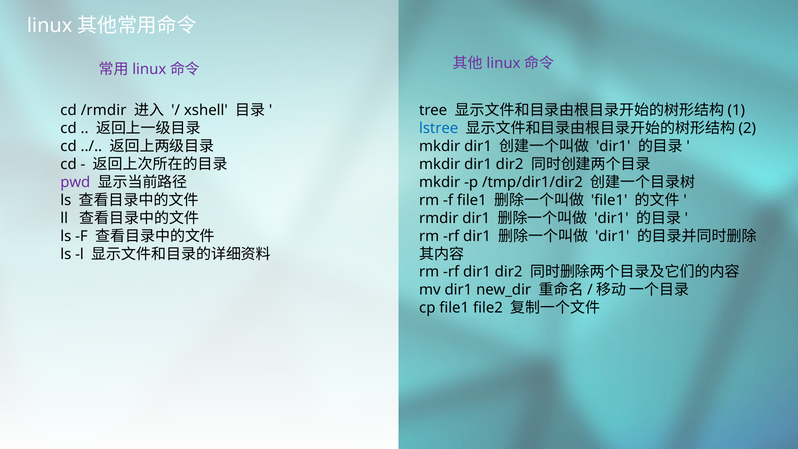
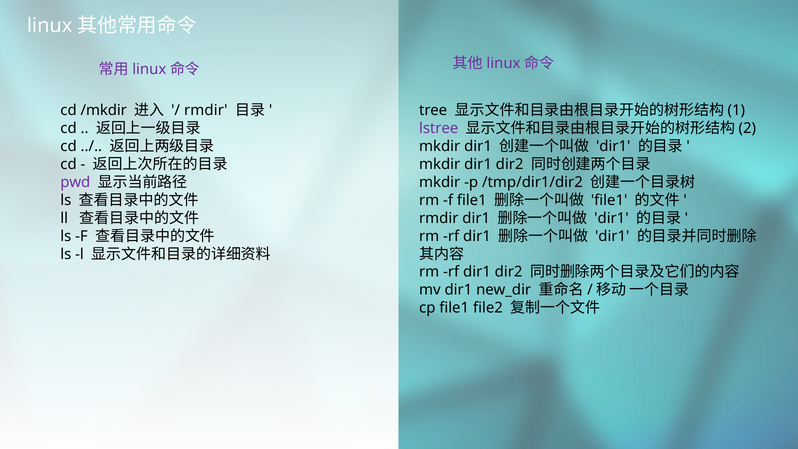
/rmdir: /rmdir -> /mkdir
xshell at (206, 110): xshell -> rmdir
lstree colour: blue -> purple
